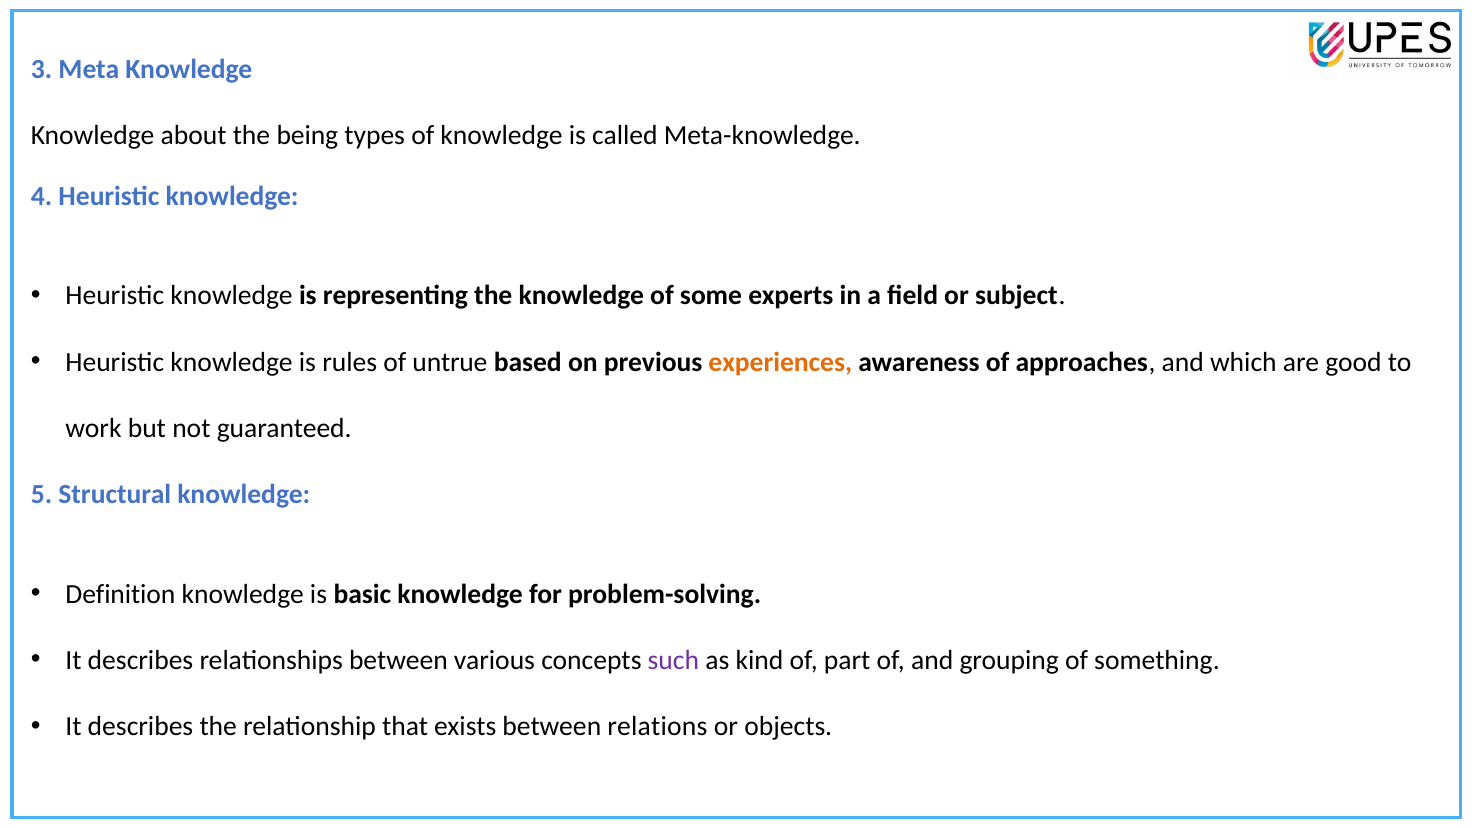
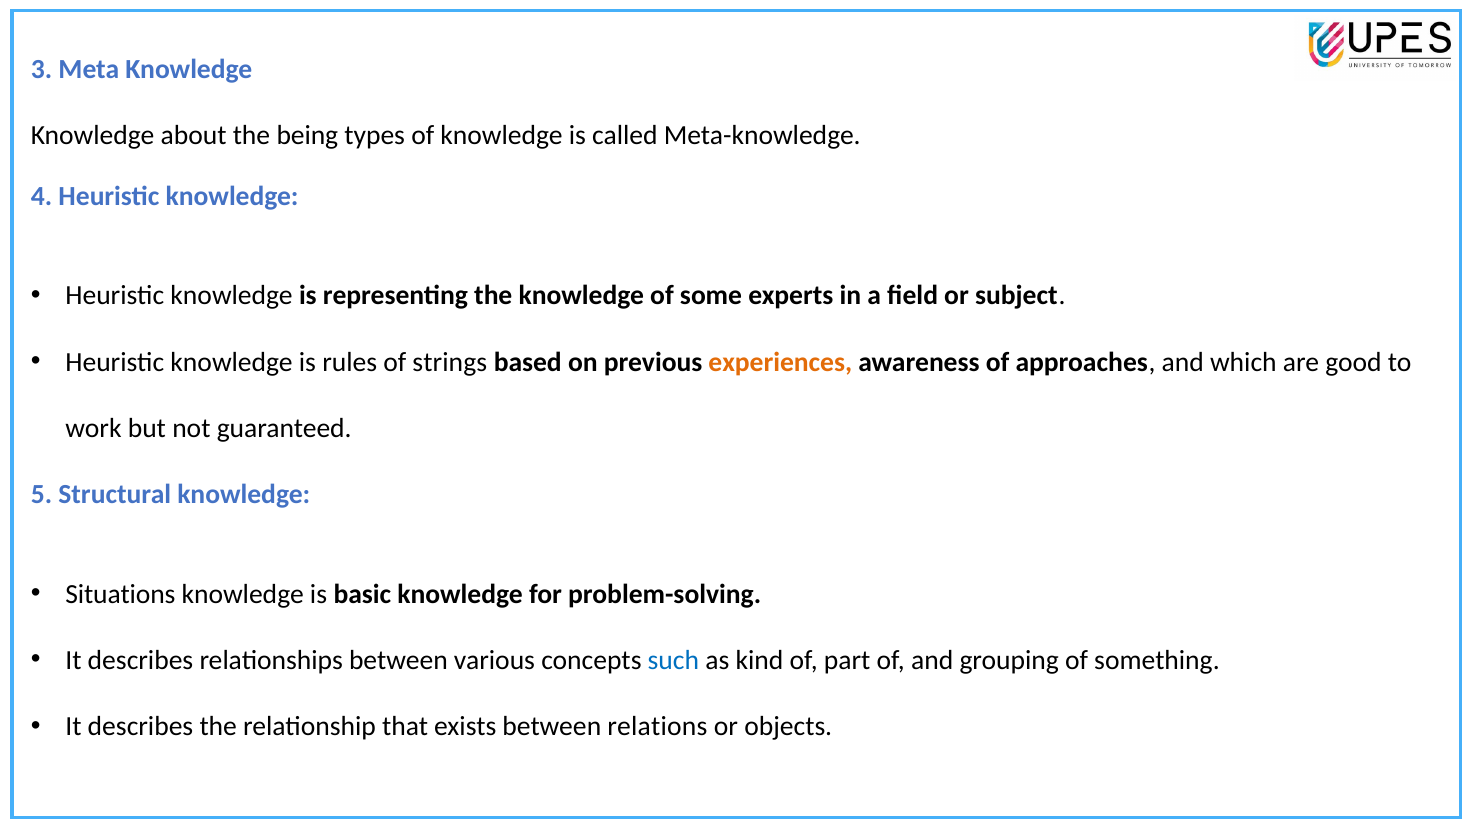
untrue: untrue -> strings
Definition: Definition -> Situations
such colour: purple -> blue
